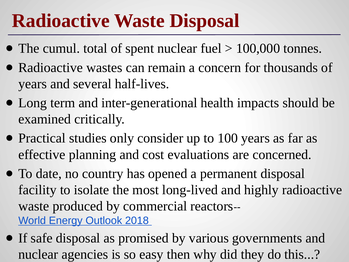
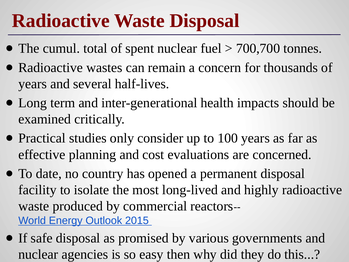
100,000: 100,000 -> 700,700
2018: 2018 -> 2015
